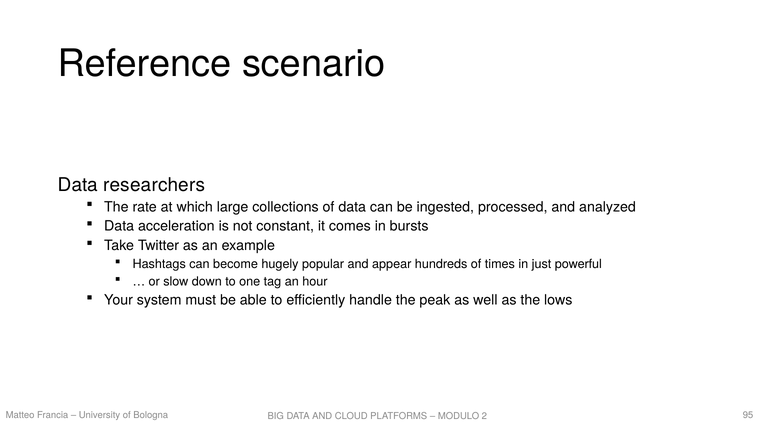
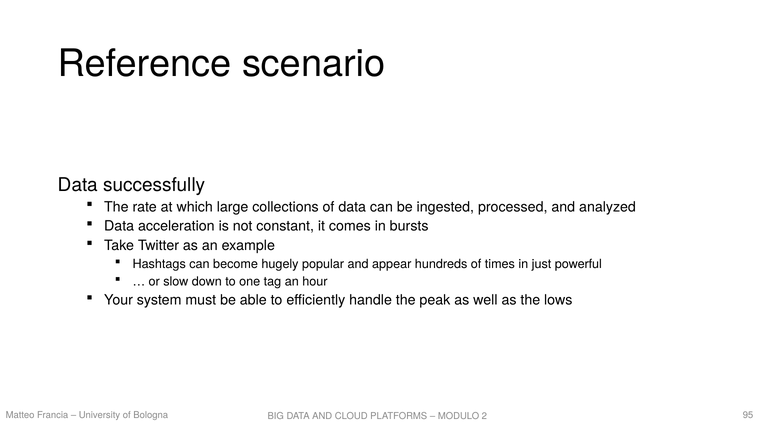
researchers: researchers -> successfully
